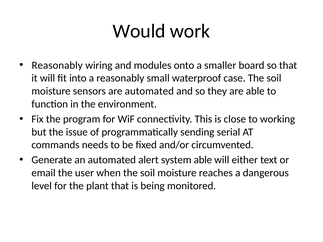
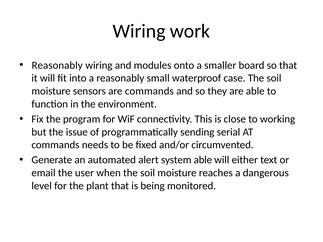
Would at (139, 31): Would -> Wiring
are automated: automated -> commands
